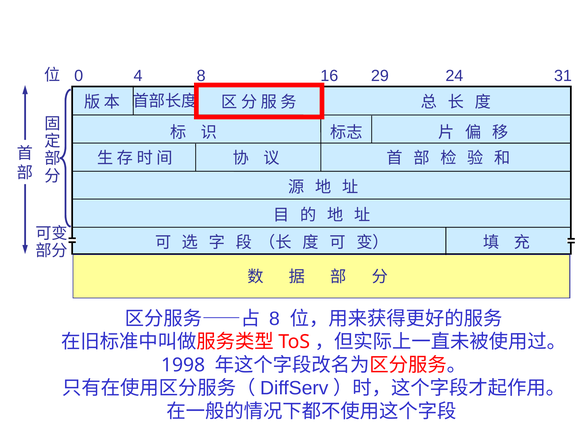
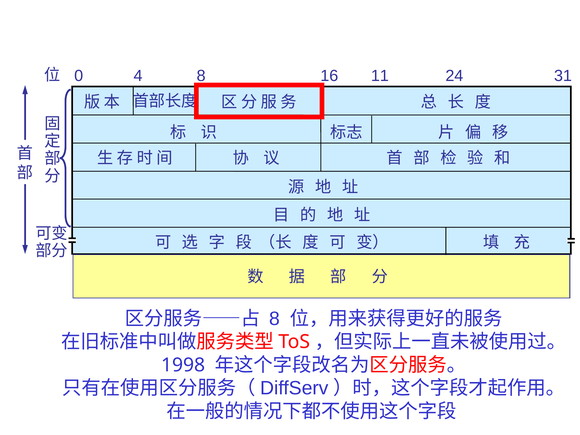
29: 29 -> 11
